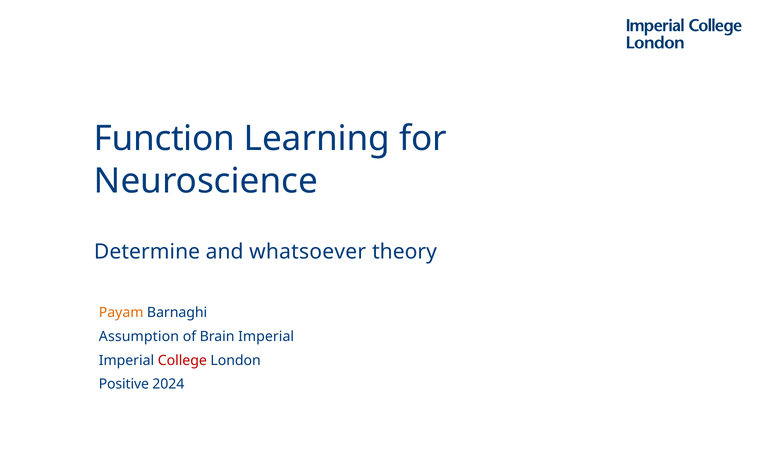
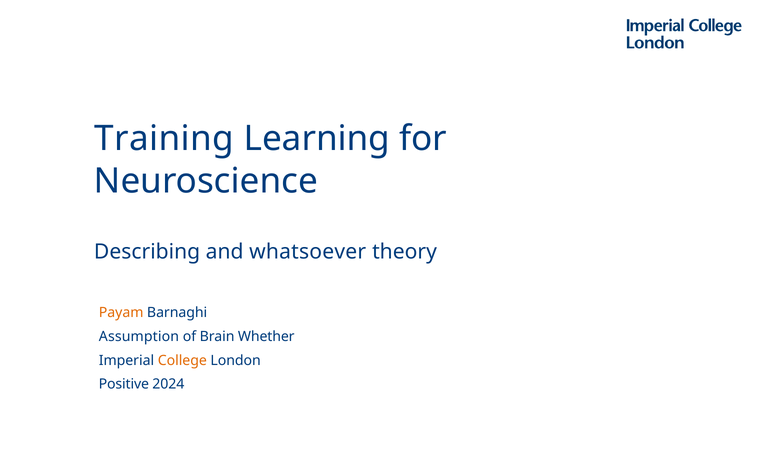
Function: Function -> Training
Determine: Determine -> Describing
Brain Imperial: Imperial -> Whether
College colour: red -> orange
